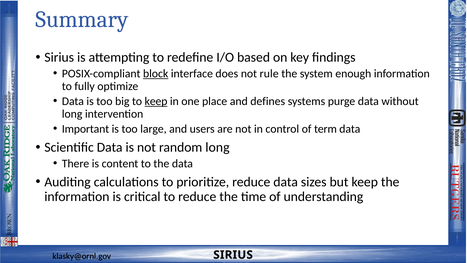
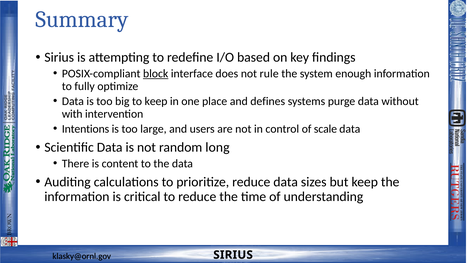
keep at (156, 101) underline: present -> none
long at (72, 114): long -> with
Important: Important -> Intentions
term: term -> scale
